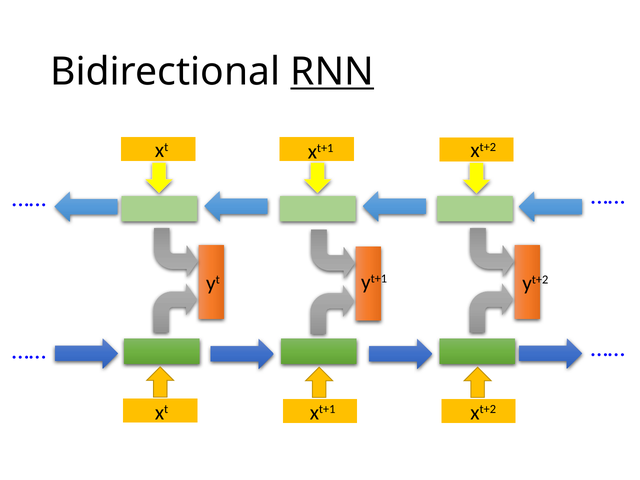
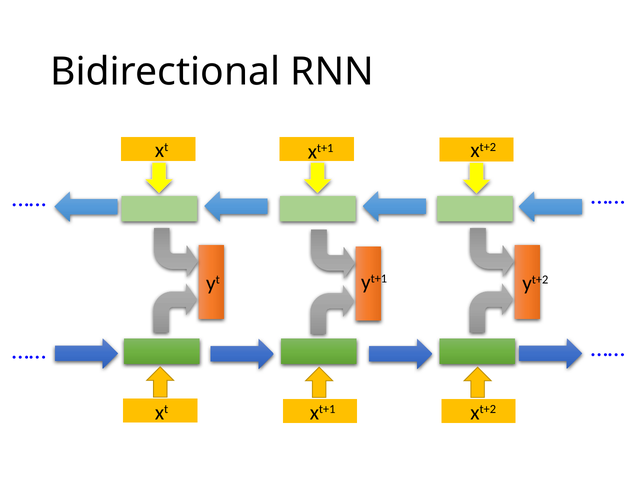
RNN underline: present -> none
